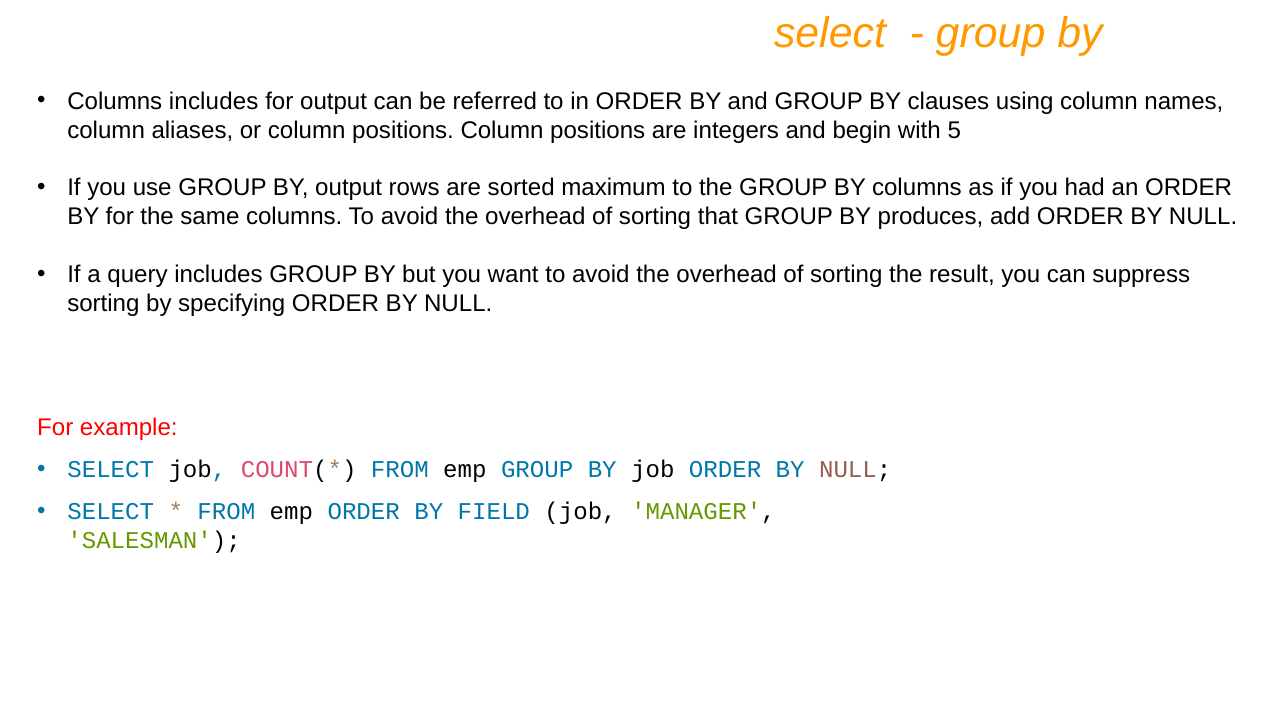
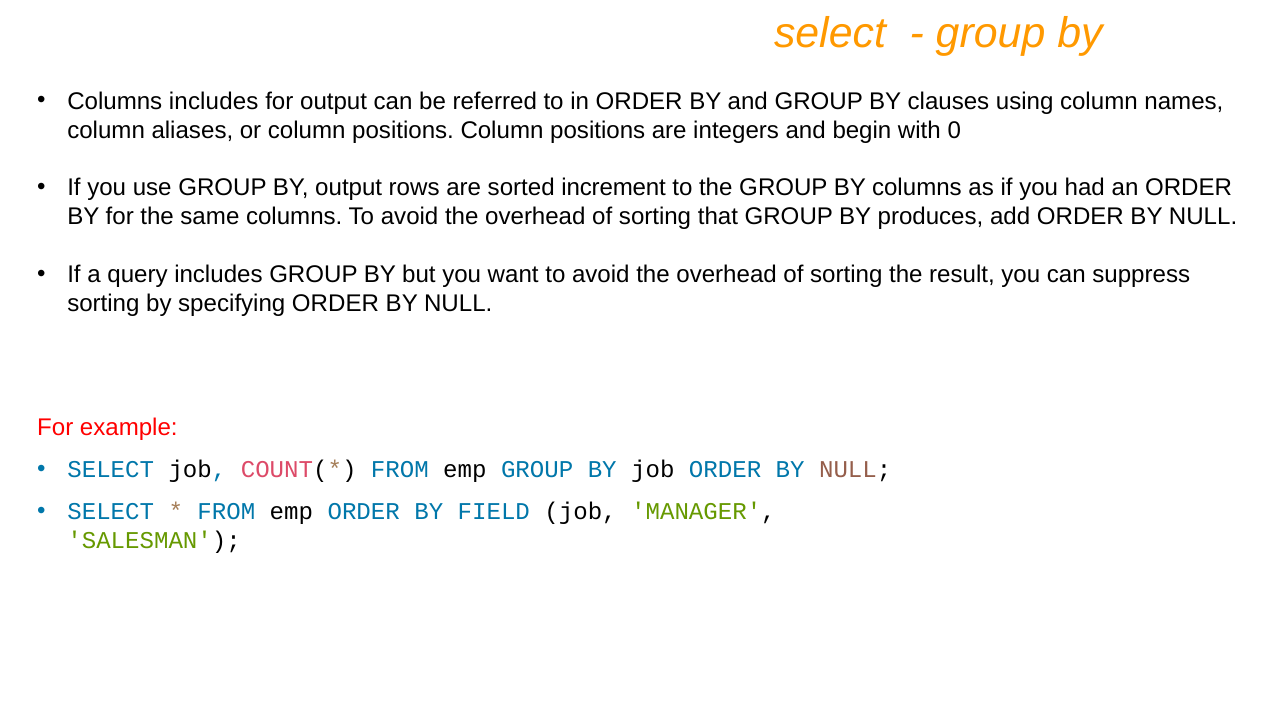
5: 5 -> 0
maximum: maximum -> increment
